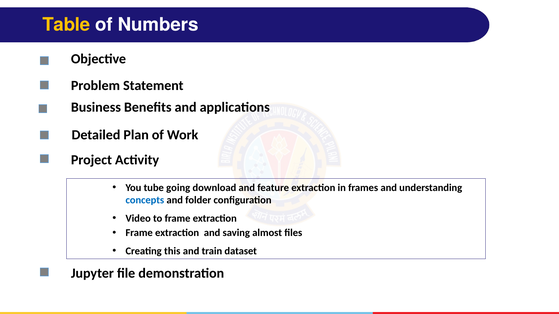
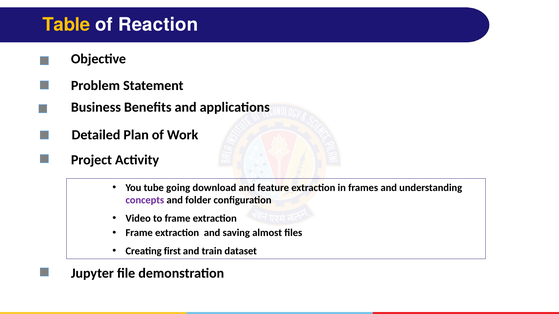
Numbers: Numbers -> Reaction
concepts colour: blue -> purple
this: this -> first
